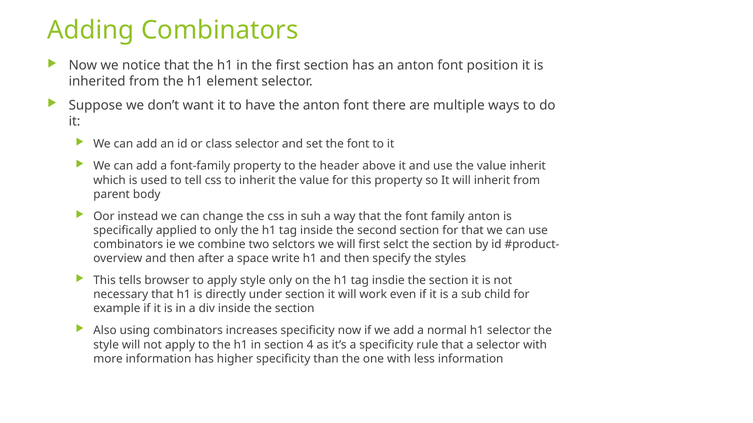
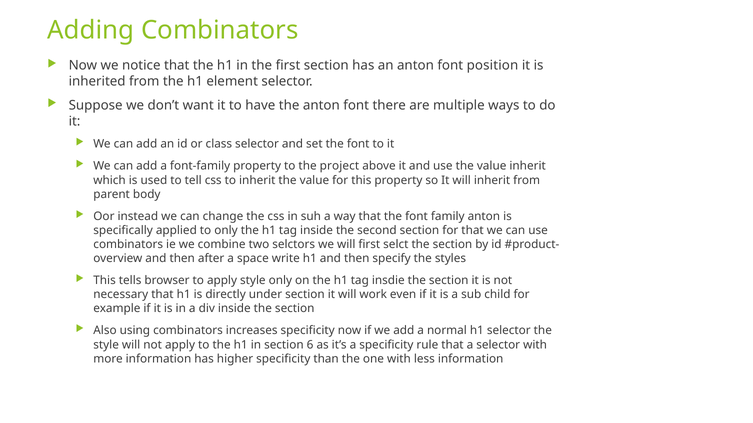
header: header -> project
4: 4 -> 6
